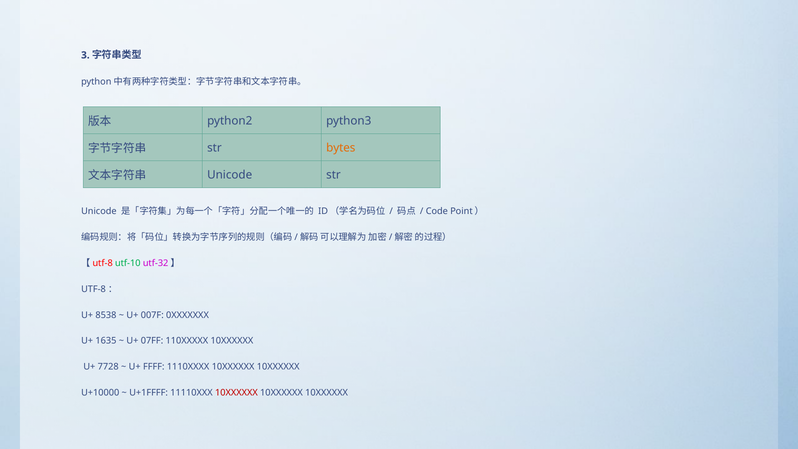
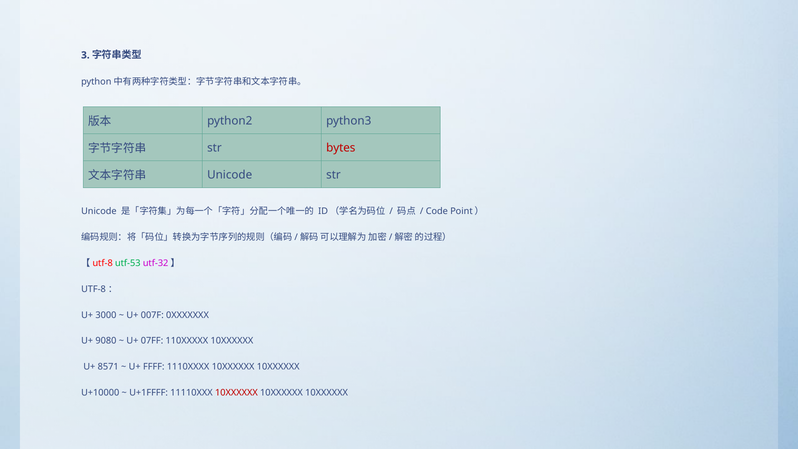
bytes colour: orange -> red
utf-10: utf-10 -> utf-53
8538: 8538 -> 3000
1635: 1635 -> 9080
7728: 7728 -> 8571
